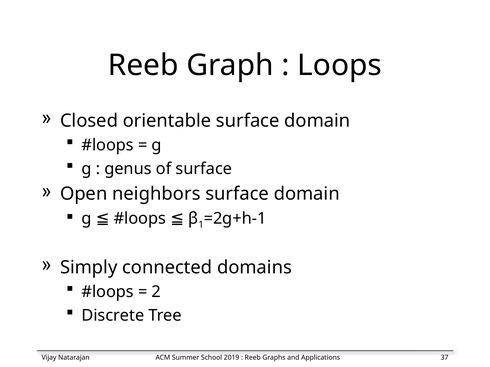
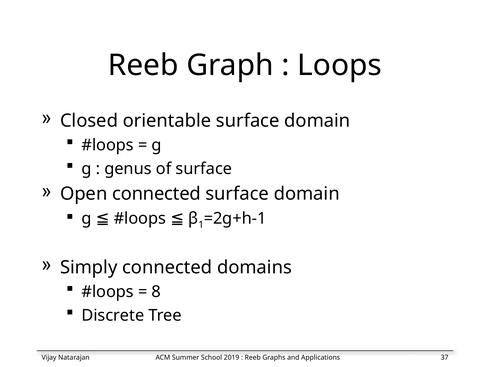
Open neighbors: neighbors -> connected
2: 2 -> 8
